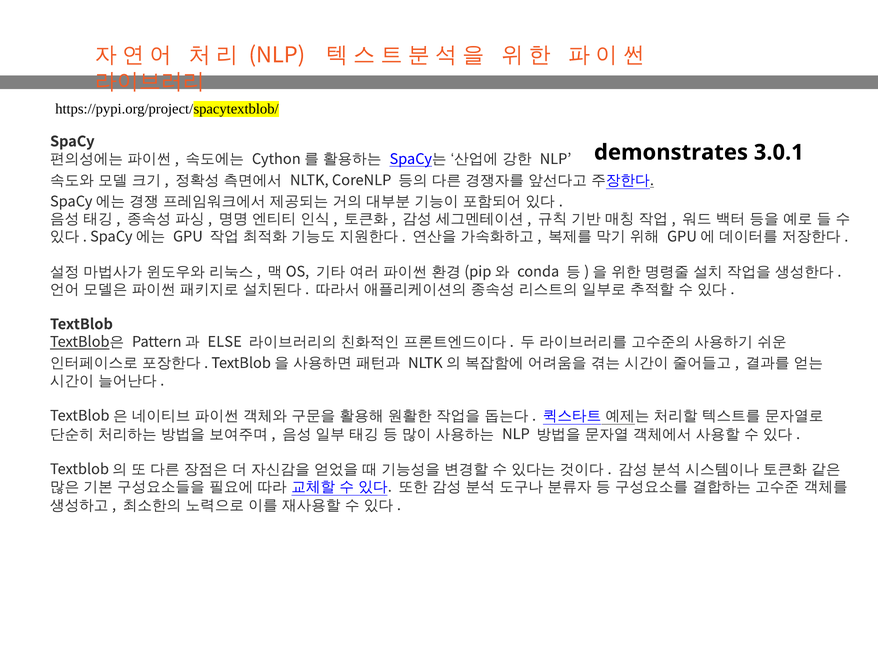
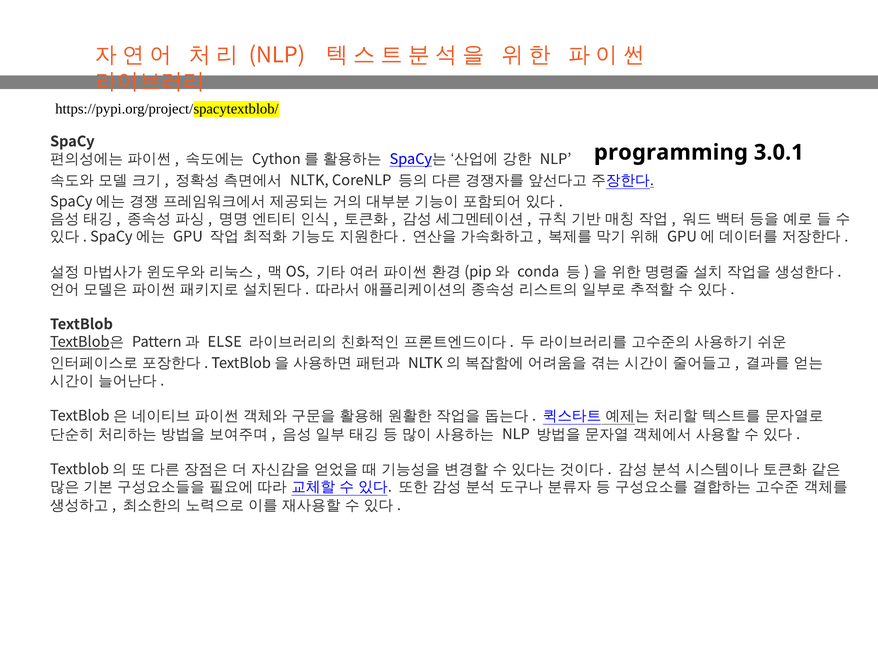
demonstrates: demonstrates -> programming
